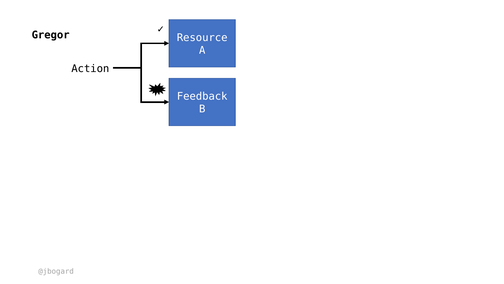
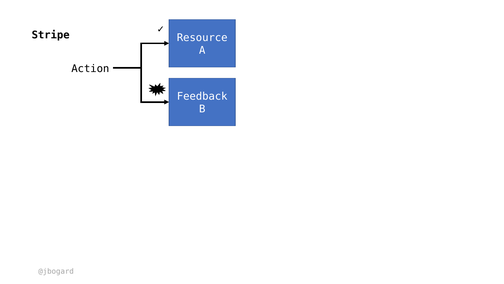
Gregor: Gregor -> Stripe
